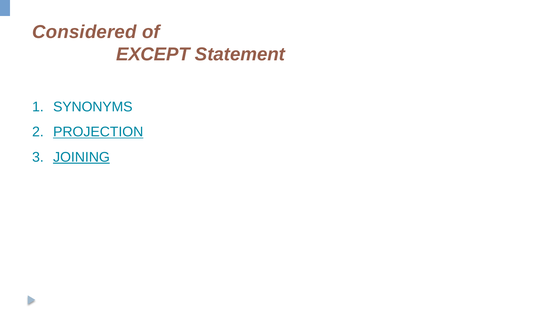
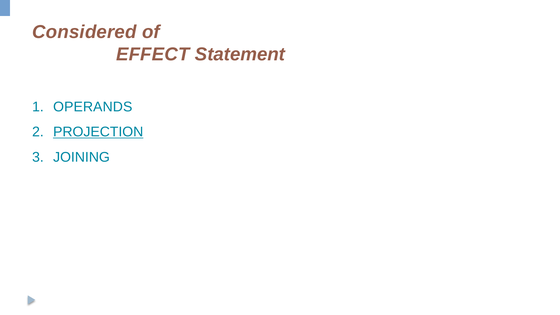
EXCEPT: EXCEPT -> EFFECT
SYNONYMS: SYNONYMS -> OPERANDS
JOINING underline: present -> none
